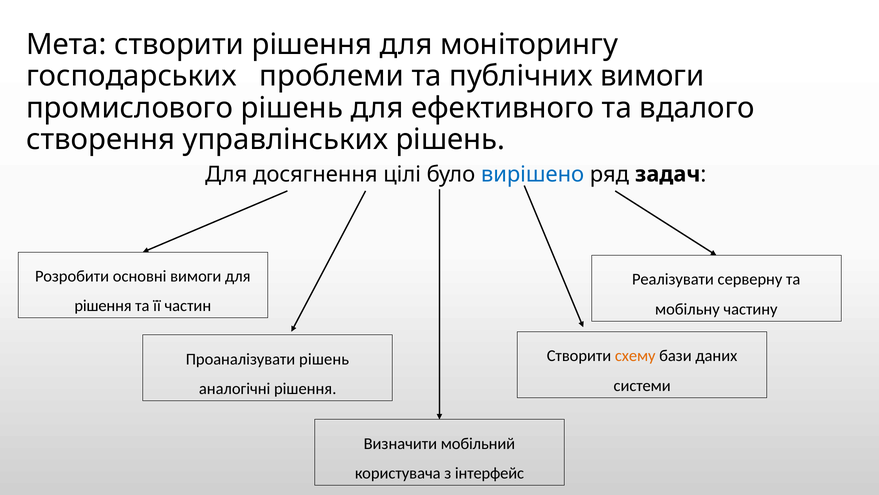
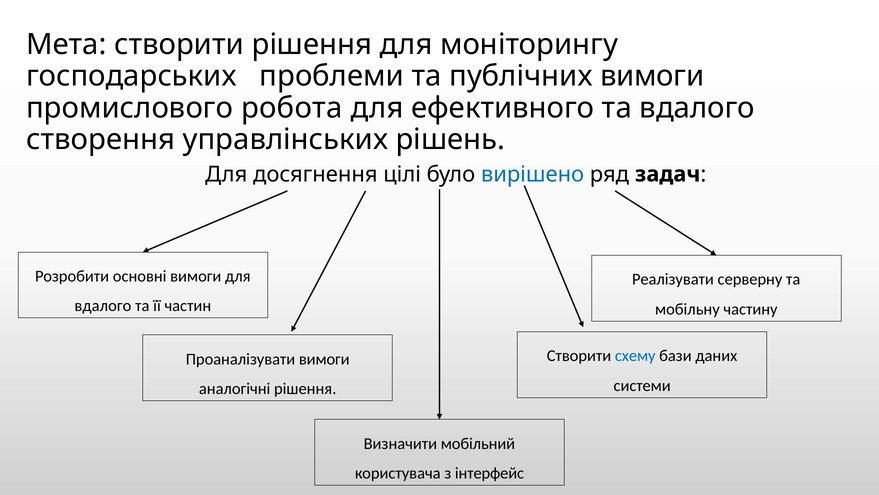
промислового рішень: рішень -> робота
рішення at (103, 306): рішення -> вдалого
схему colour: orange -> blue
Проаналізувати рішень: рішень -> вимоги
